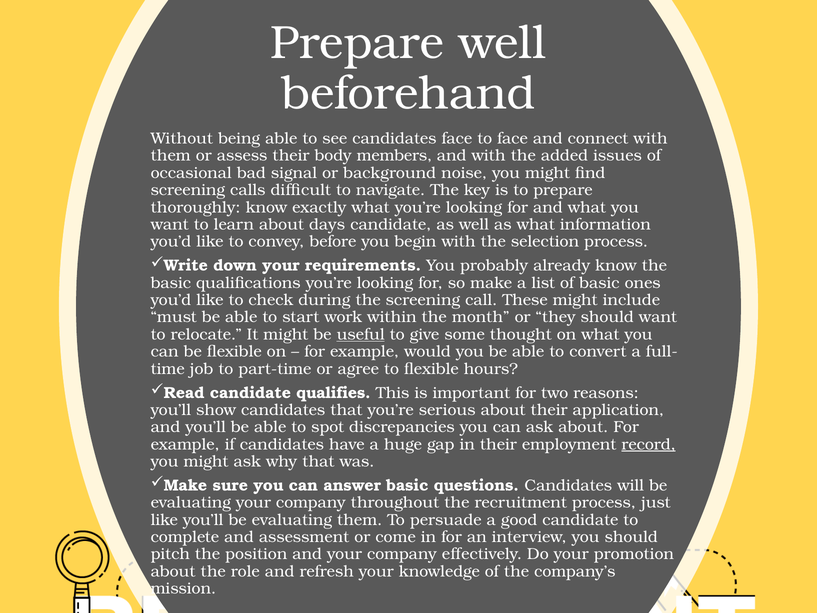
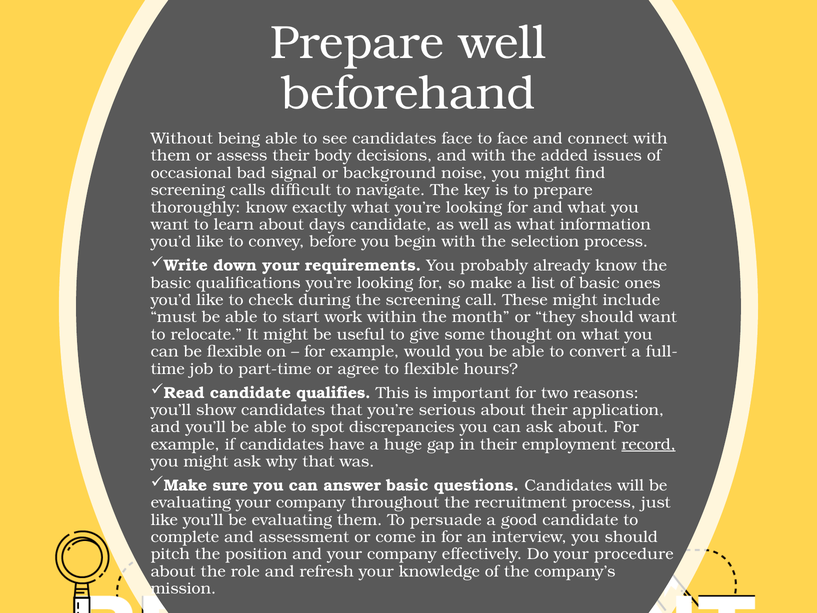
members: members -> decisions
useful underline: present -> none
promotion: promotion -> procedure
